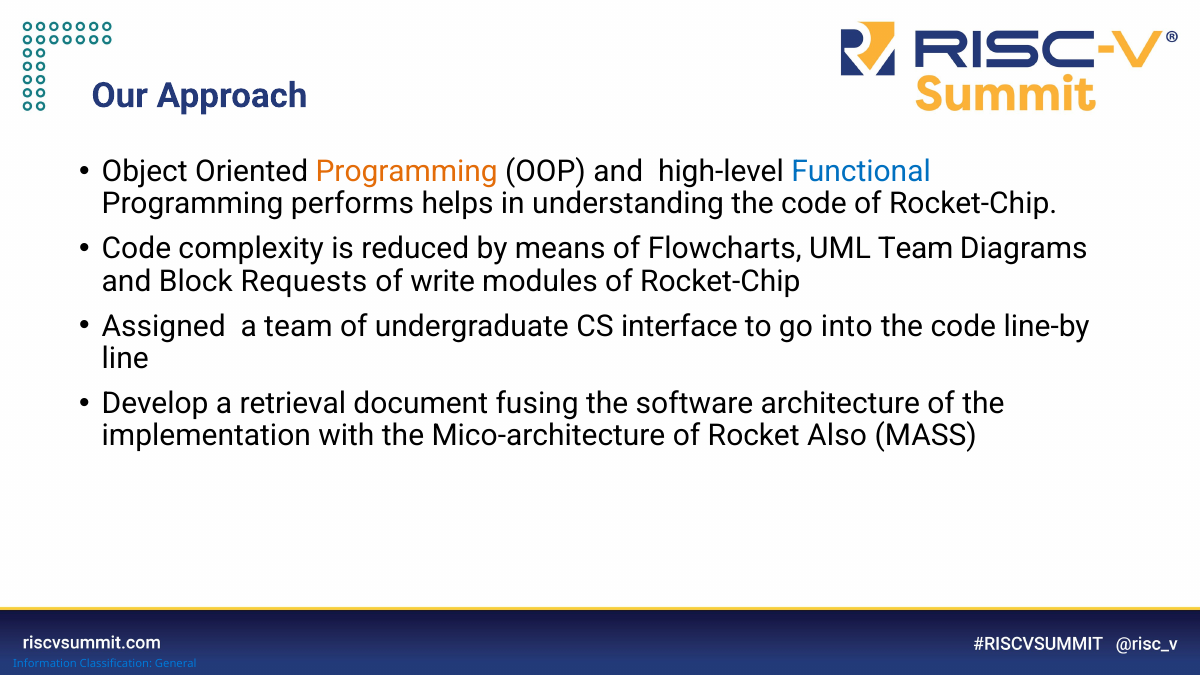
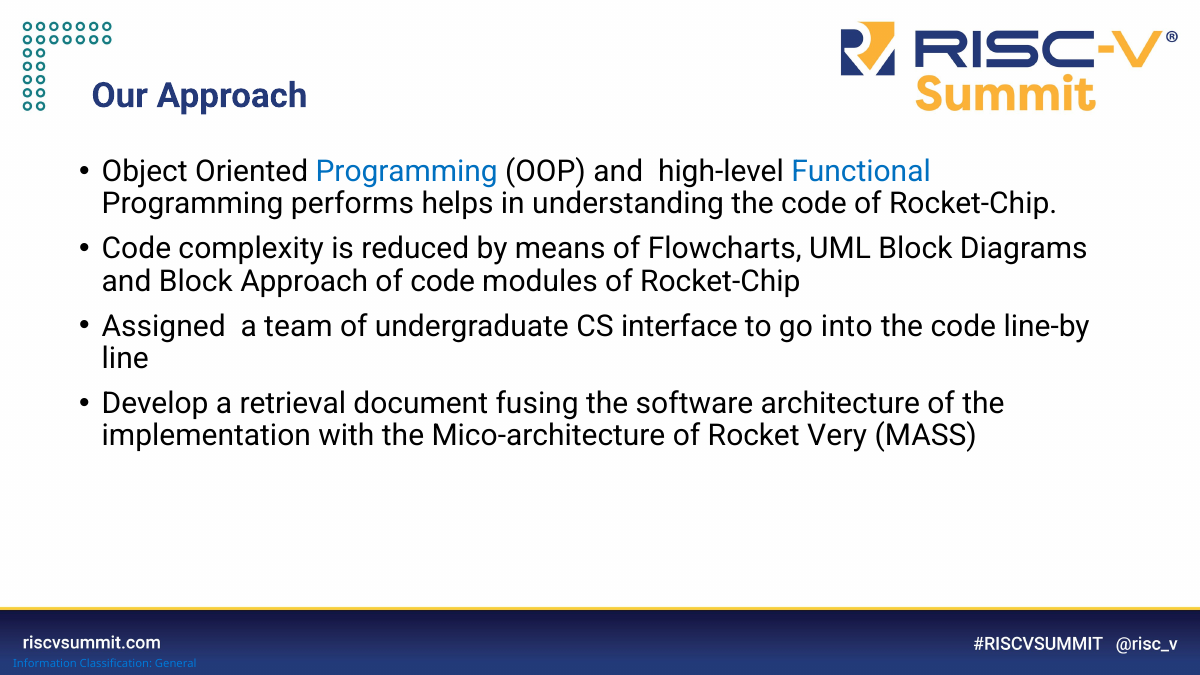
Programming at (407, 172) colour: orange -> blue
UML Team: Team -> Block
Block Requests: Requests -> Approach
of write: write -> code
Also: Also -> Very
